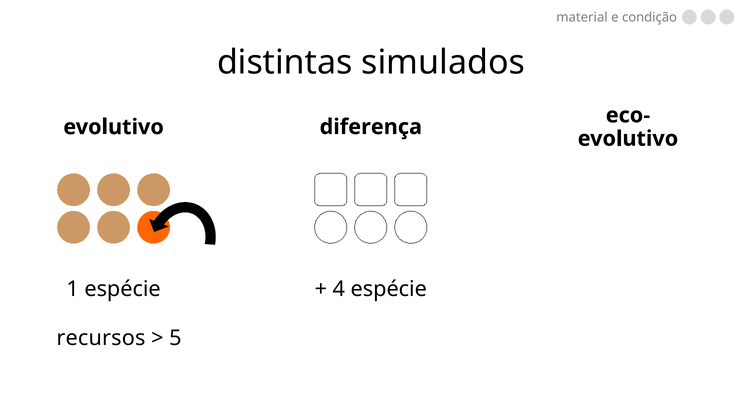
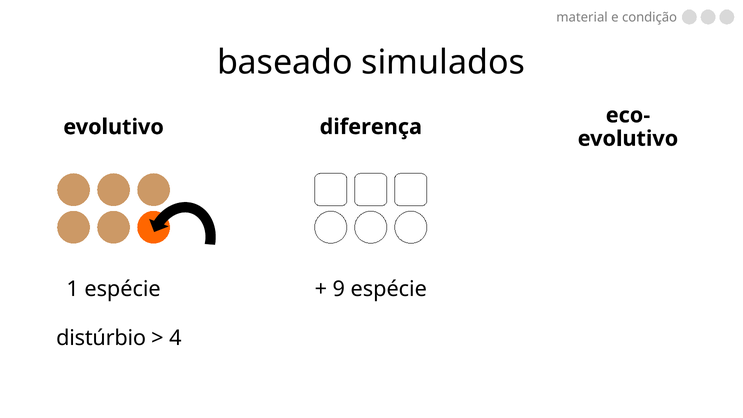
distintas: distintas -> baseado
4: 4 -> 9
recursos: recursos -> distúrbio
5: 5 -> 4
